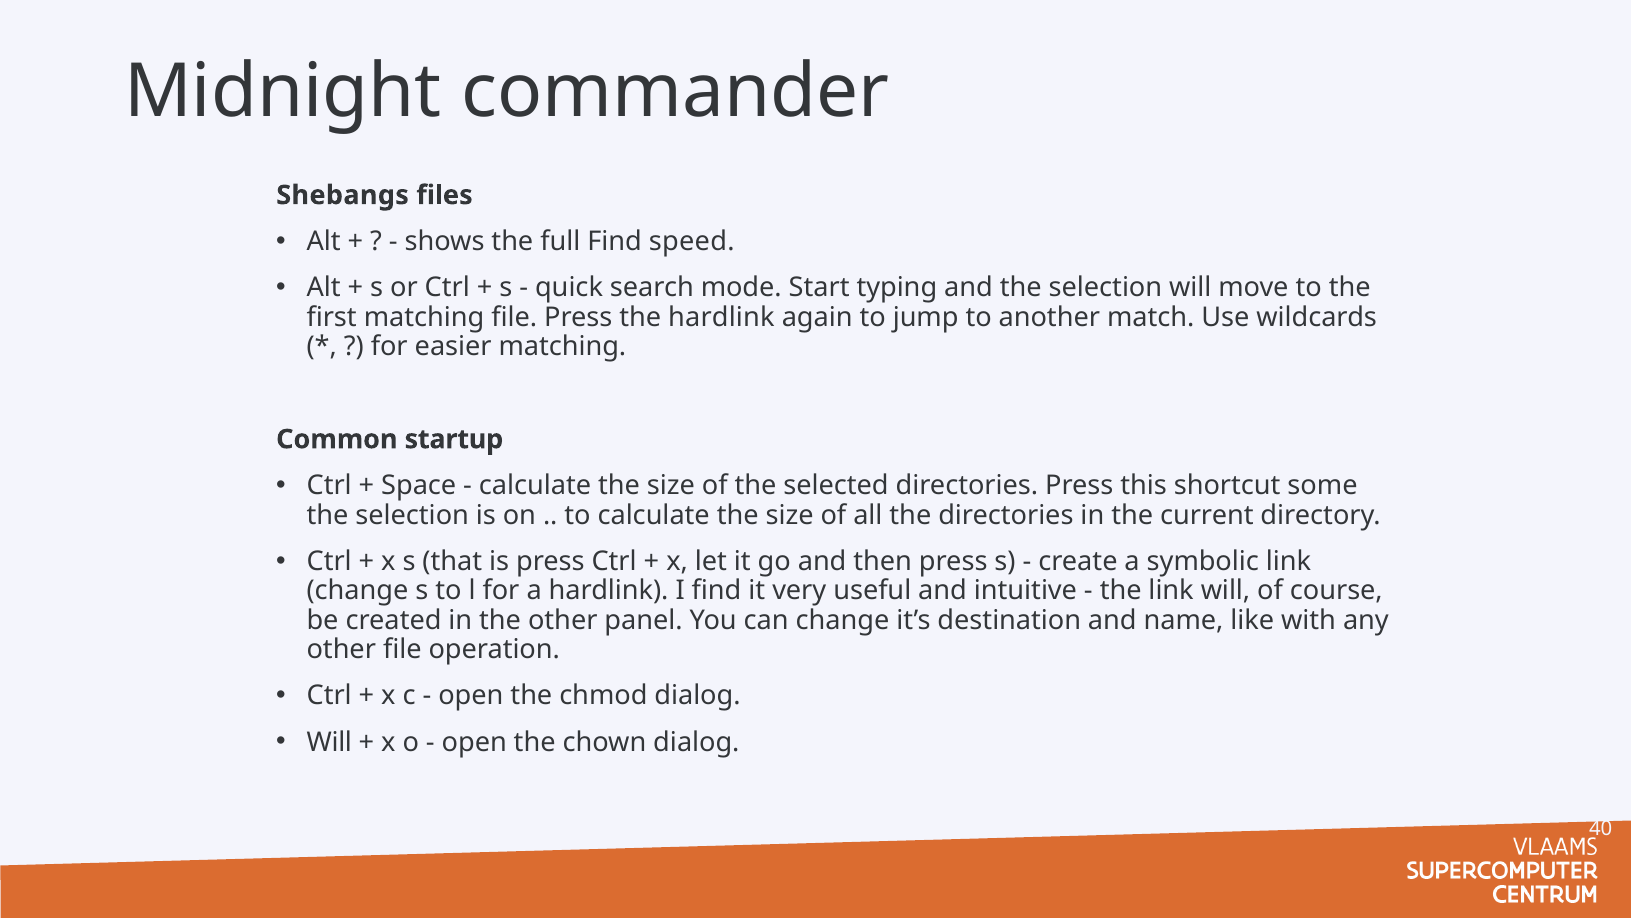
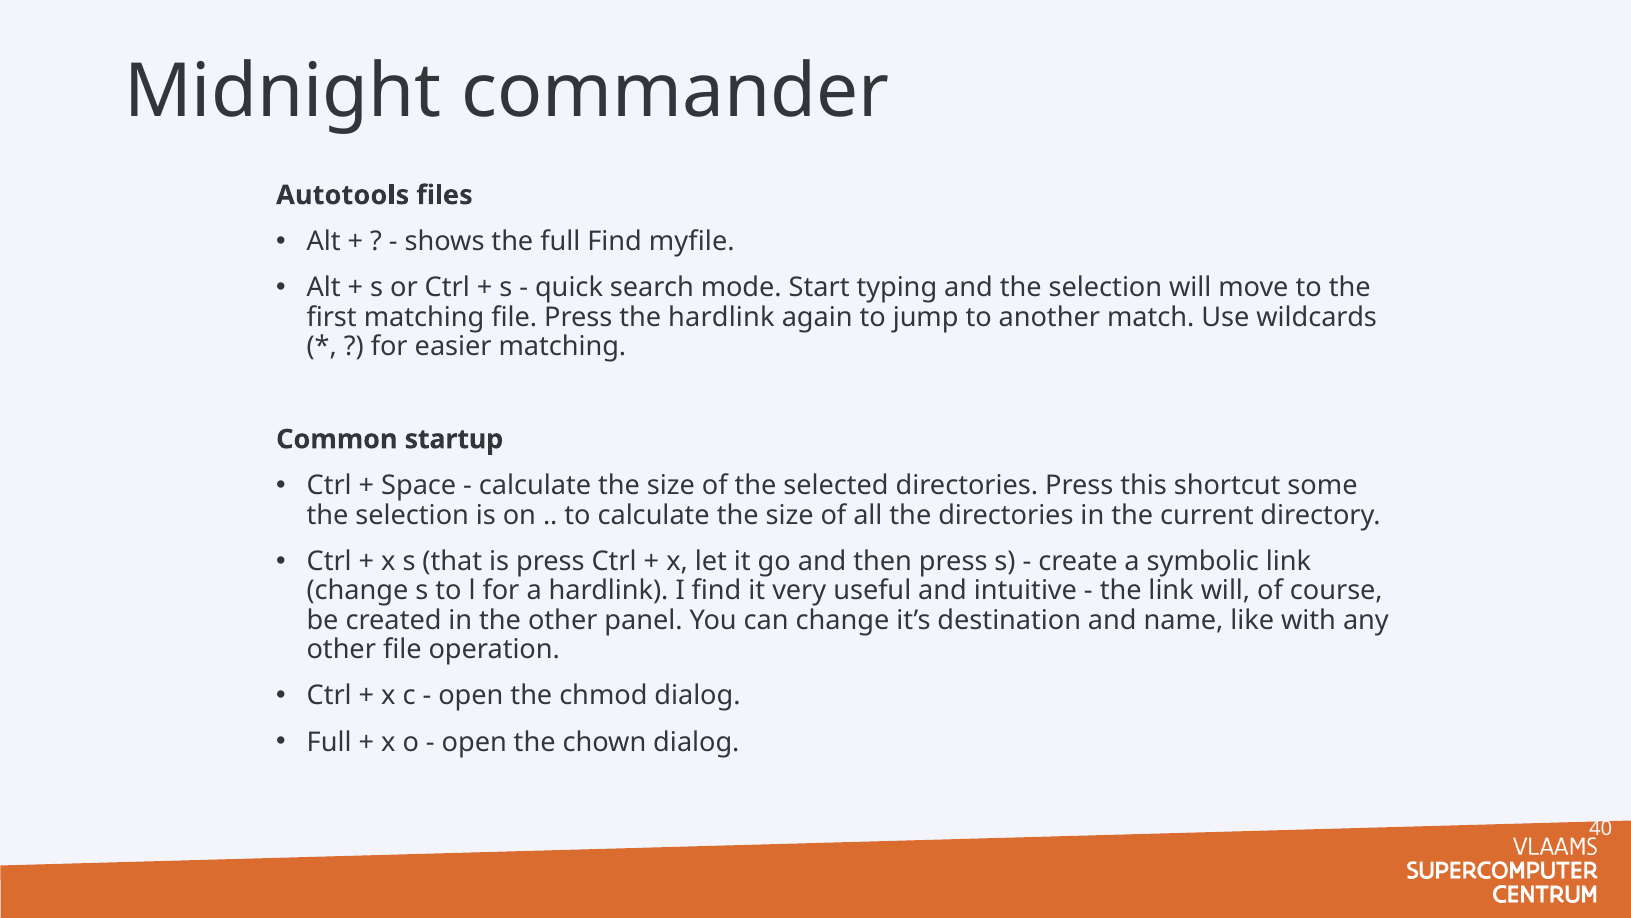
Shebangs: Shebangs -> Autotools
speed: speed -> myfile
Will at (329, 742): Will -> Full
